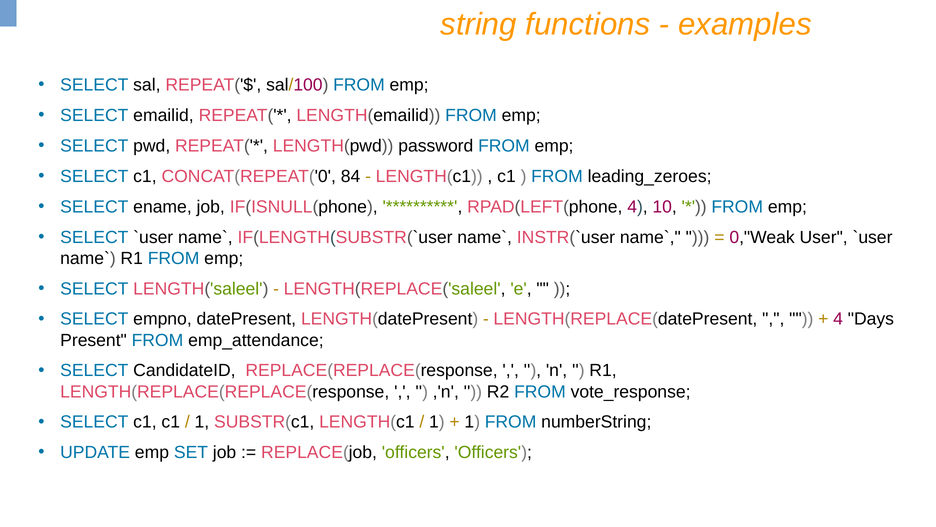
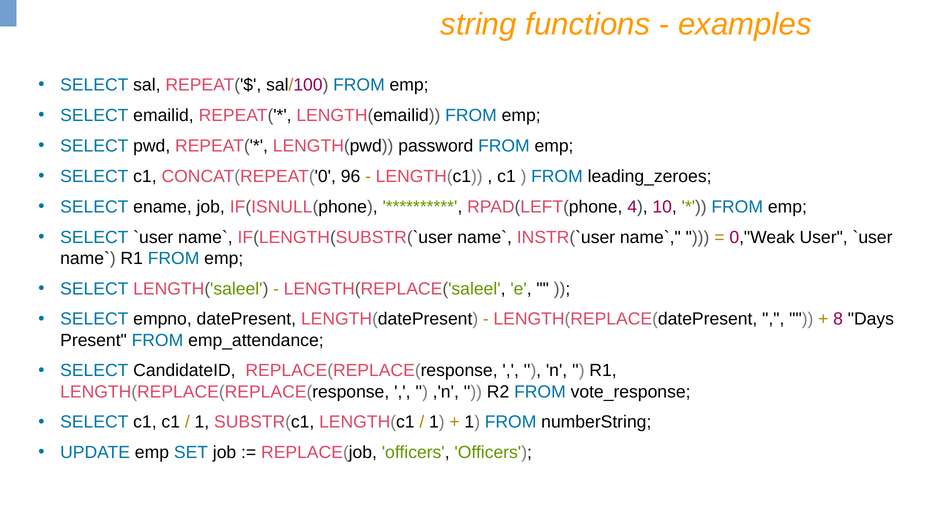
84: 84 -> 96
4 at (838, 319): 4 -> 8
